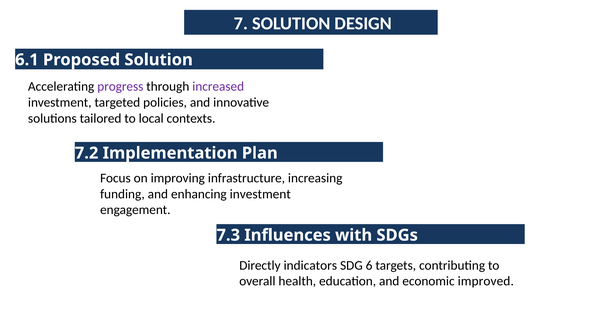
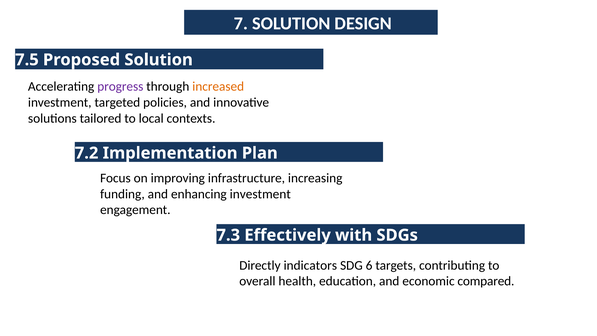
6.1: 6.1 -> 7.5
increased colour: purple -> orange
Influences: Influences -> Effectively
improved: improved -> compared
